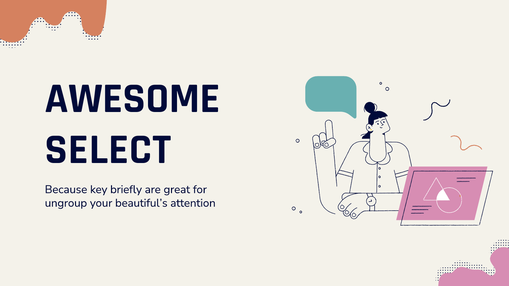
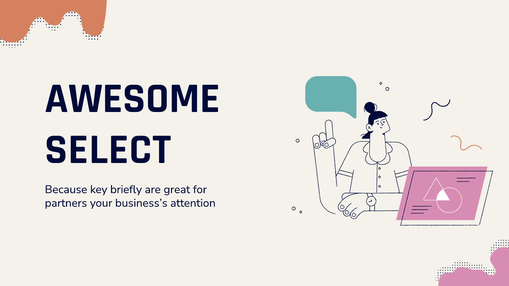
ungroup: ungroup -> partners
beautiful’s: beautiful’s -> business’s
